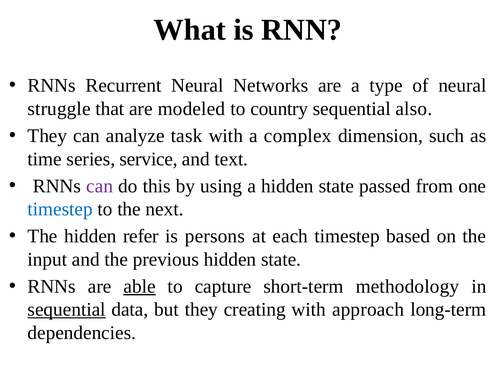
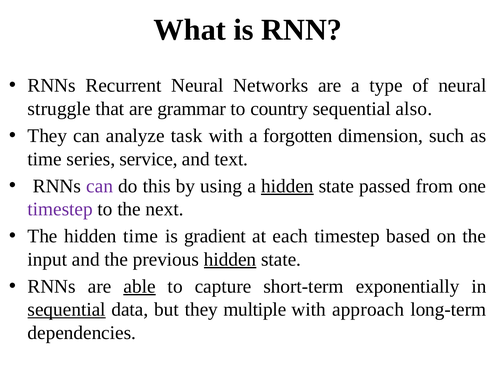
modeled: modeled -> grammar
complex: complex -> forgotten
hidden at (287, 186) underline: none -> present
timestep at (60, 209) colour: blue -> purple
hidden refer: refer -> time
persons: persons -> gradient
hidden at (230, 259) underline: none -> present
methodology: methodology -> exponentially
creating: creating -> multiple
